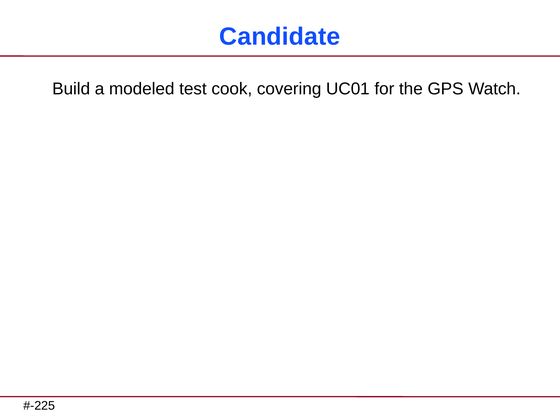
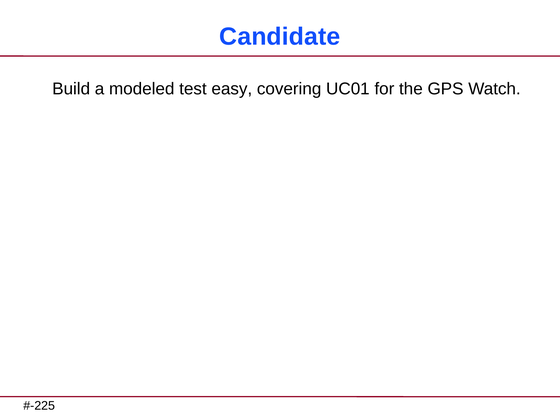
cook: cook -> easy
